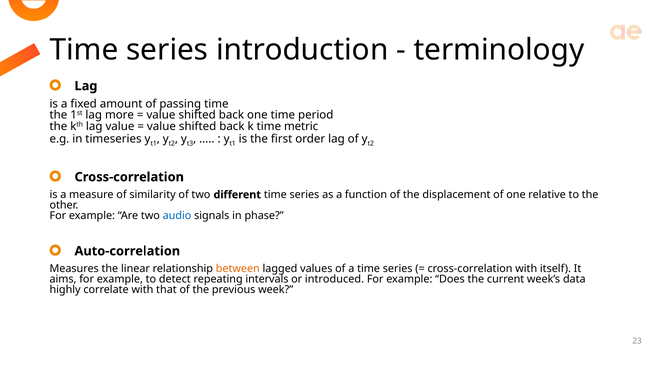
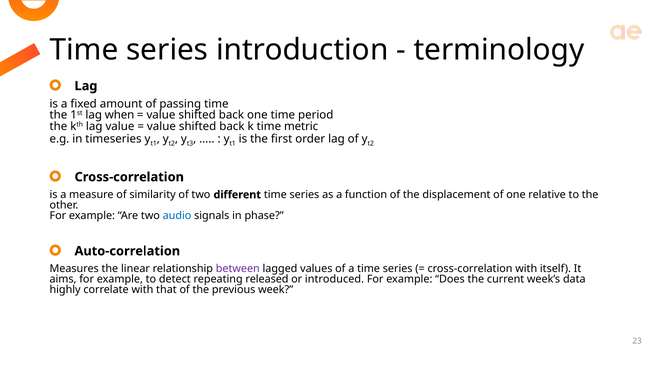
more: more -> when
between colour: orange -> purple
intervals: intervals -> released
